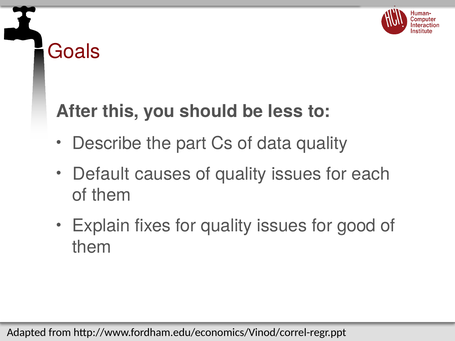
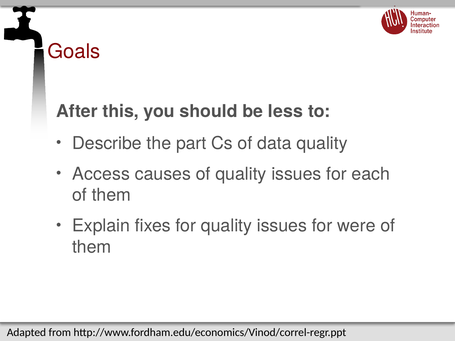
Default: Default -> Access
good: good -> were
